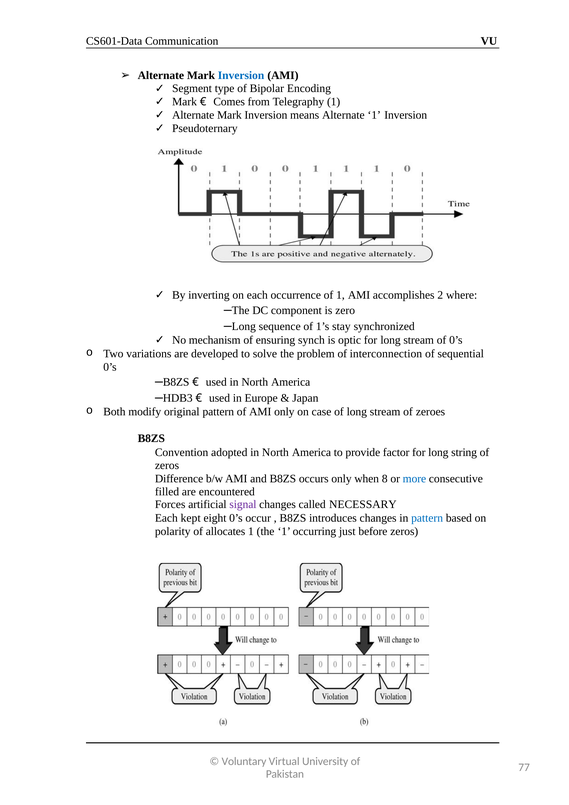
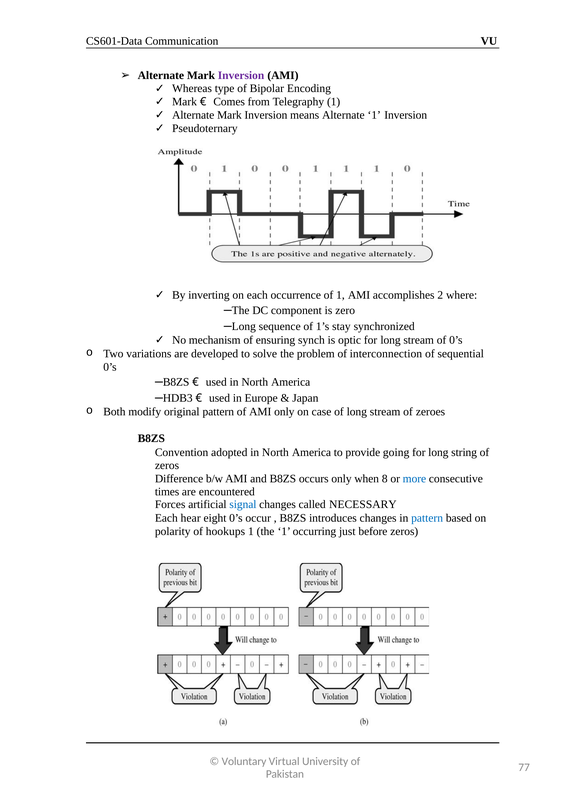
Inversion at (241, 75) colour: blue -> purple
Segment: Segment -> Whereas
factor: factor -> going
filled: filled -> times
signal colour: purple -> blue
kept: kept -> hear
allocates: allocates -> hookups
